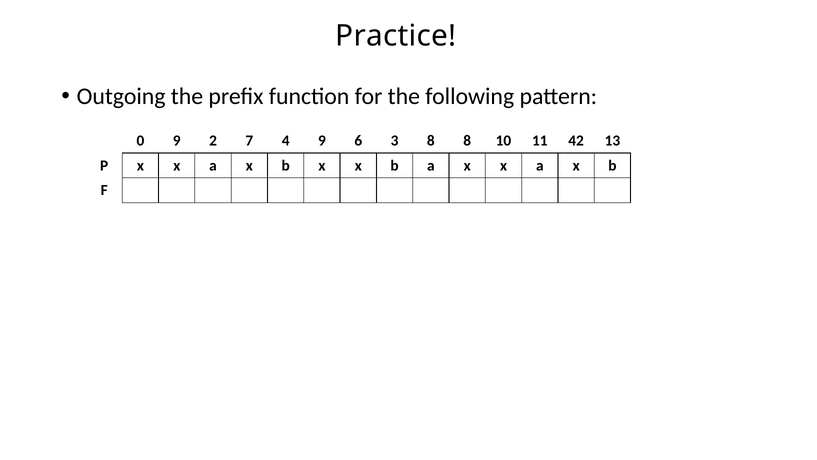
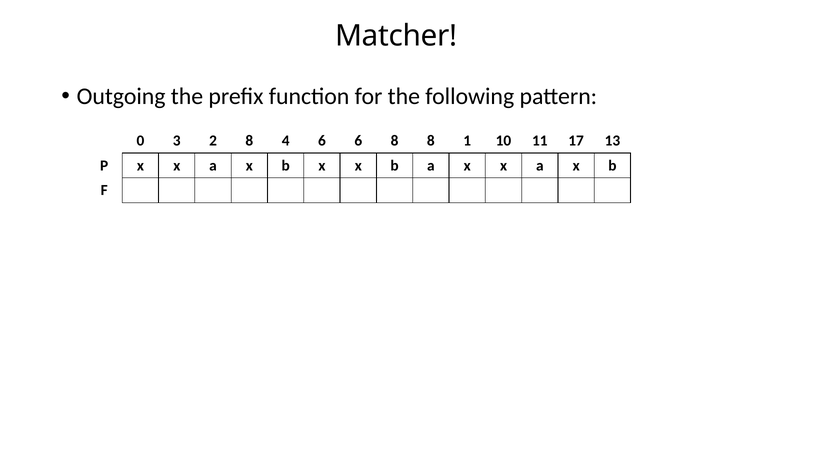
Practice: Practice -> Matcher
0 9: 9 -> 3
2 7: 7 -> 8
4 9: 9 -> 6
6 3: 3 -> 8
8 8: 8 -> 1
42: 42 -> 17
